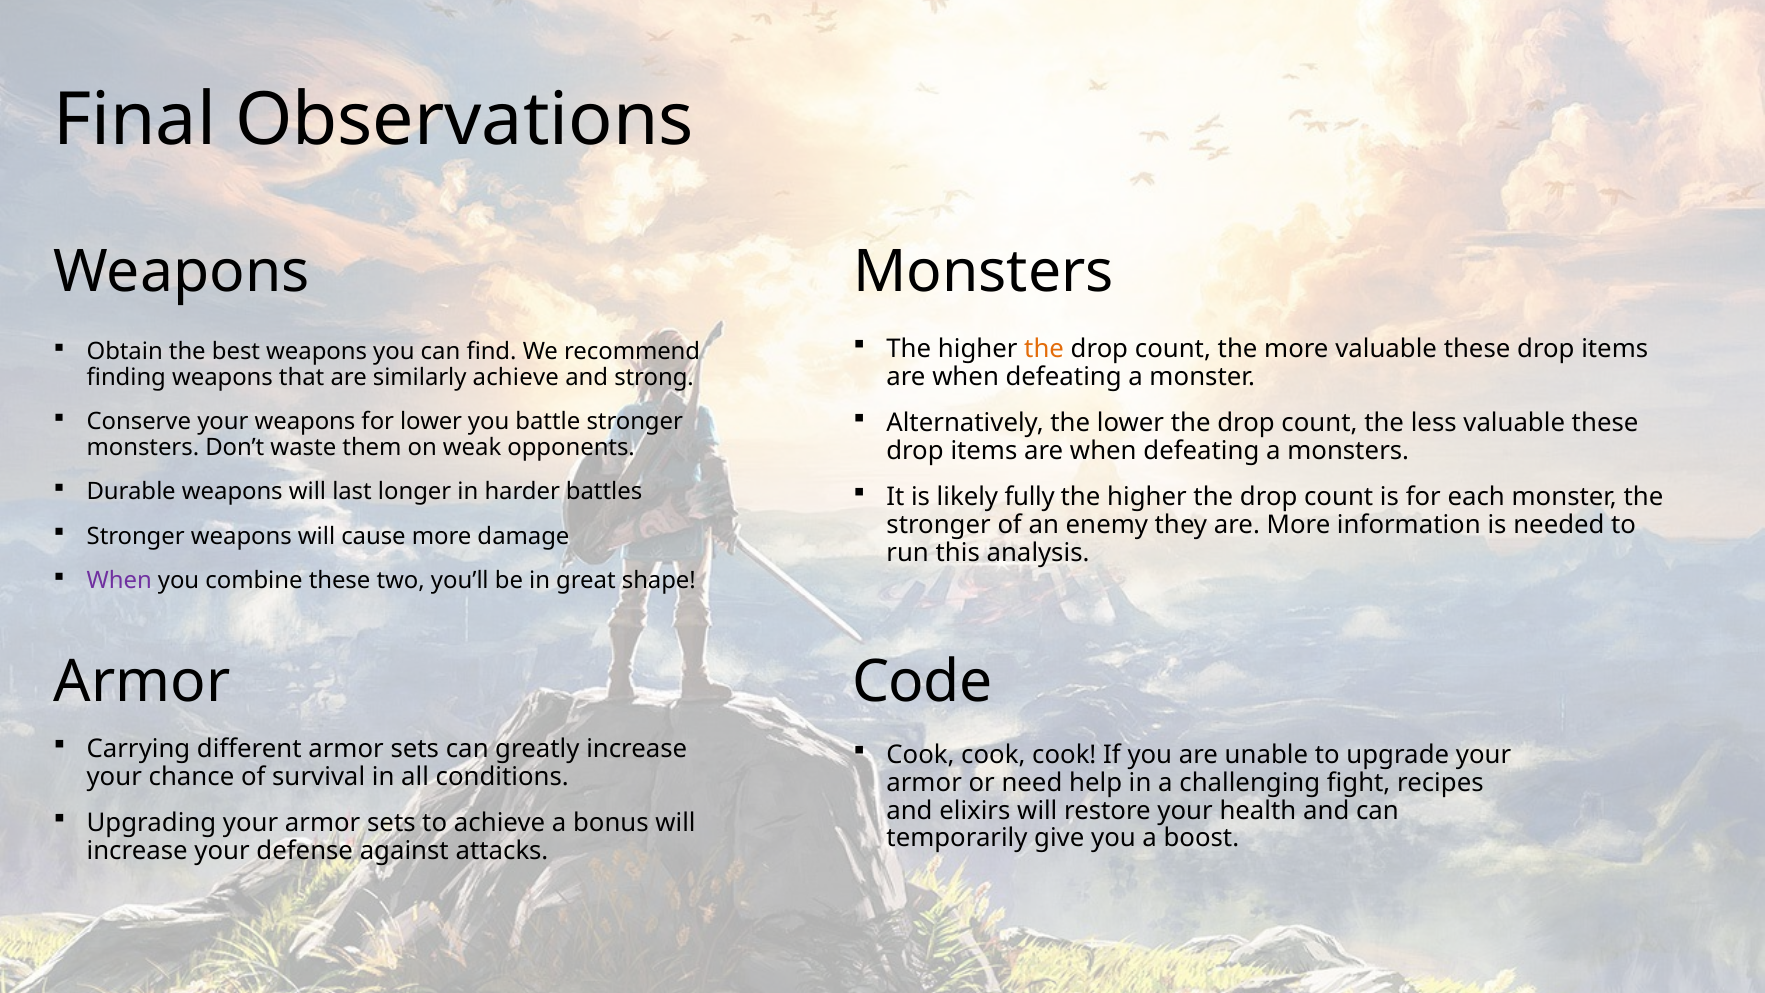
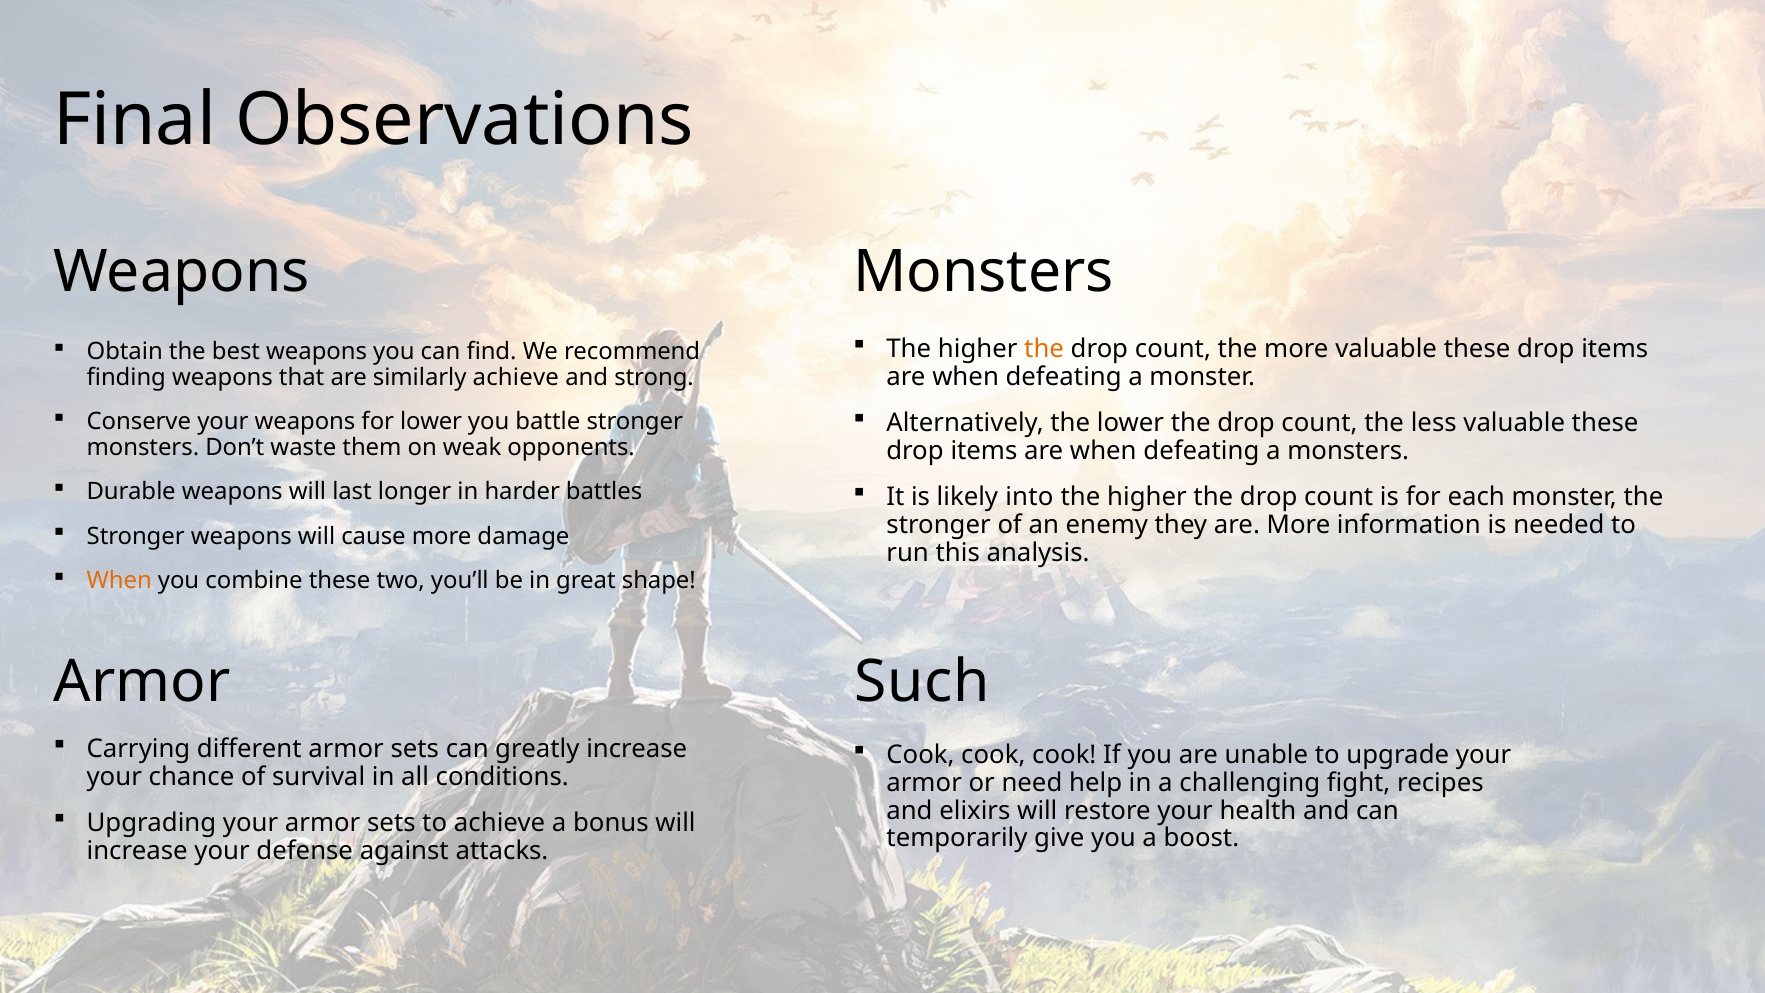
fully: fully -> into
When at (119, 580) colour: purple -> orange
Code: Code -> Such
